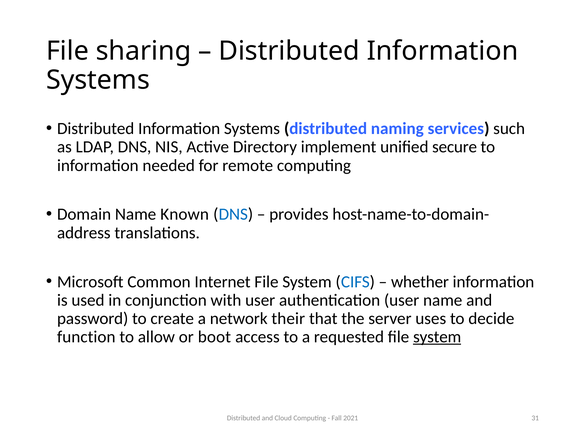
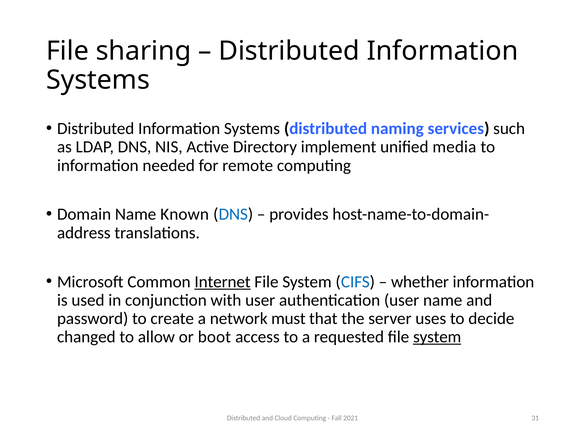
secure: secure -> media
Internet underline: none -> present
their: their -> must
function: function -> changed
